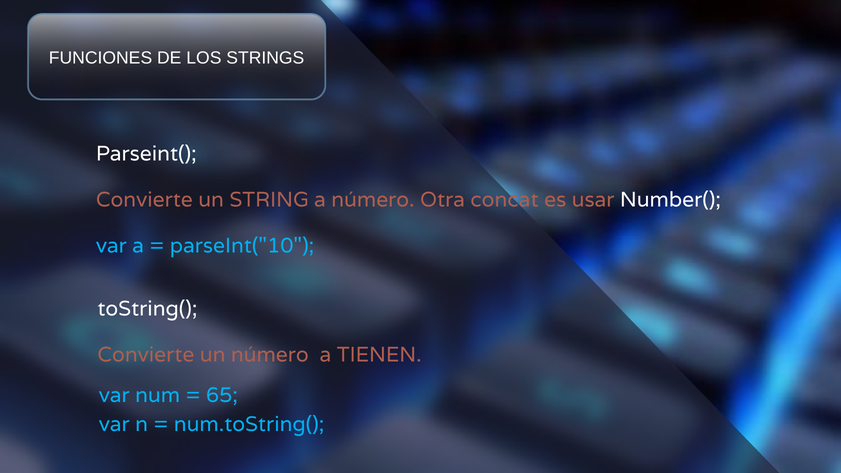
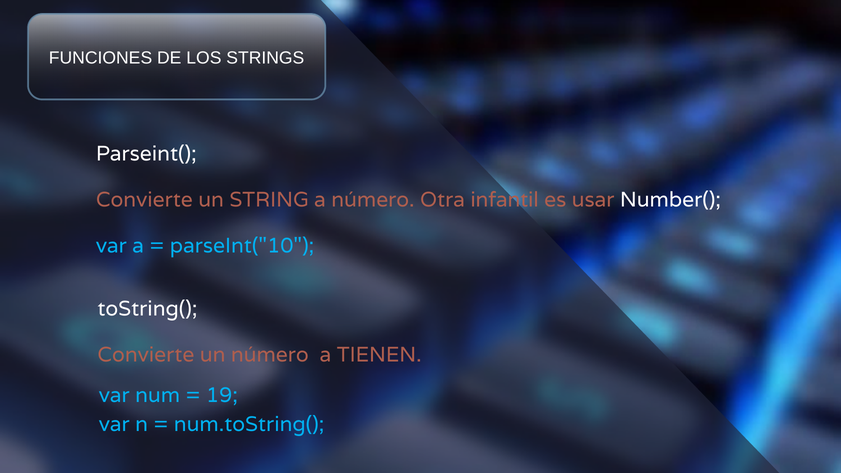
concat: concat -> infantil
65: 65 -> 19
